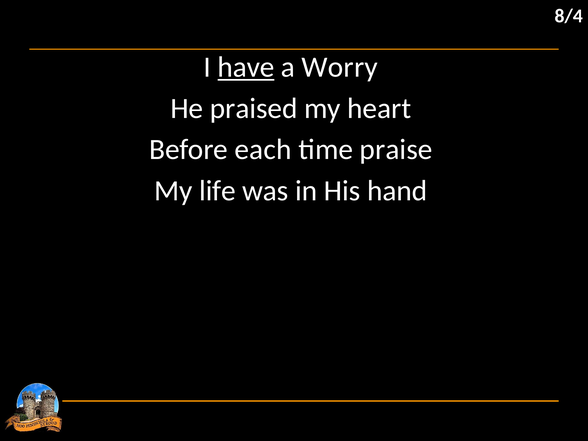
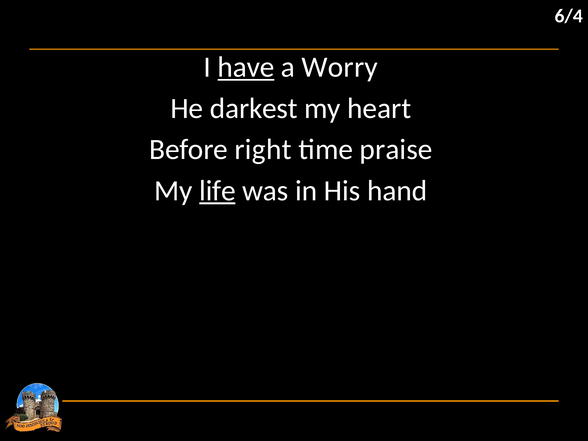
8/4: 8/4 -> 6/4
praised: praised -> darkest
each: each -> right
life underline: none -> present
